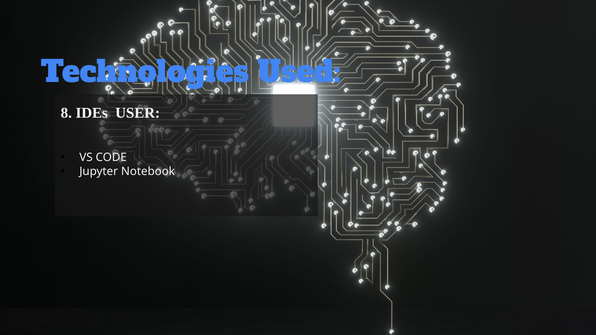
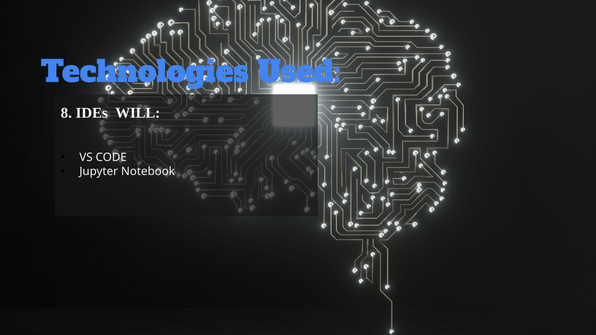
USER: USER -> WILL
